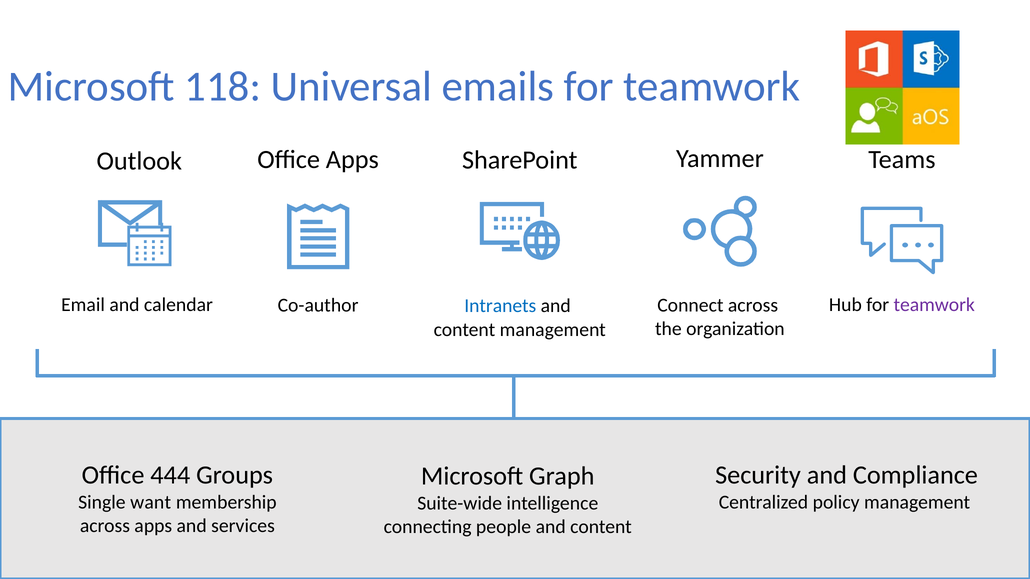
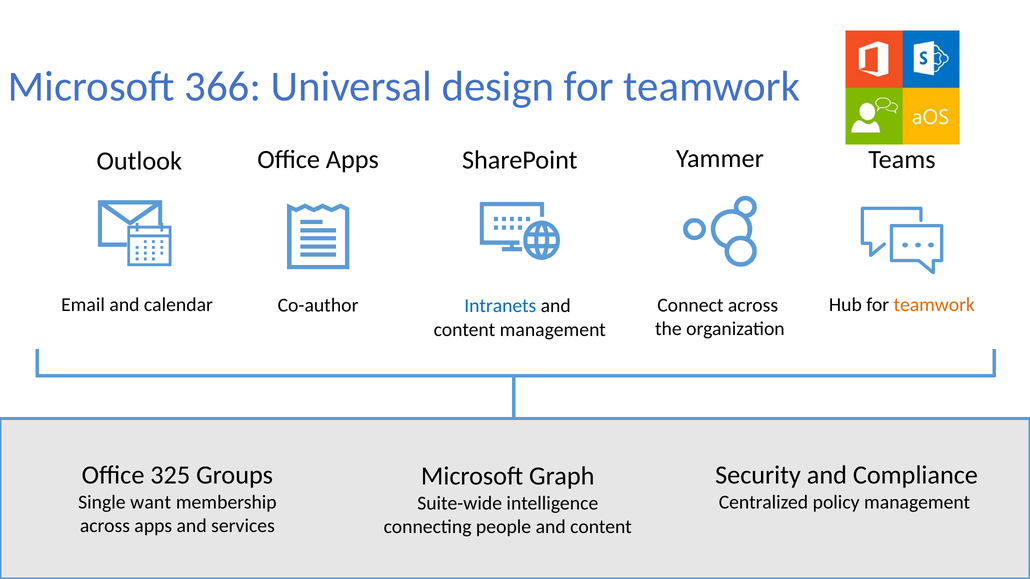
118: 118 -> 366
emails: emails -> design
teamwork at (934, 305) colour: purple -> orange
444: 444 -> 325
